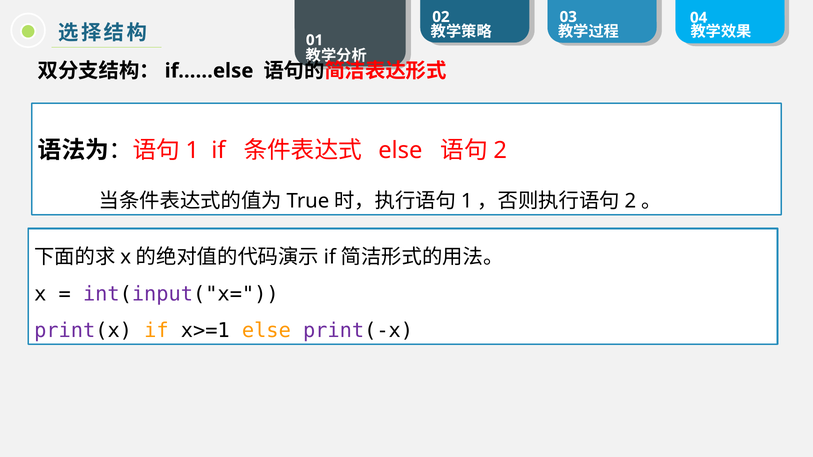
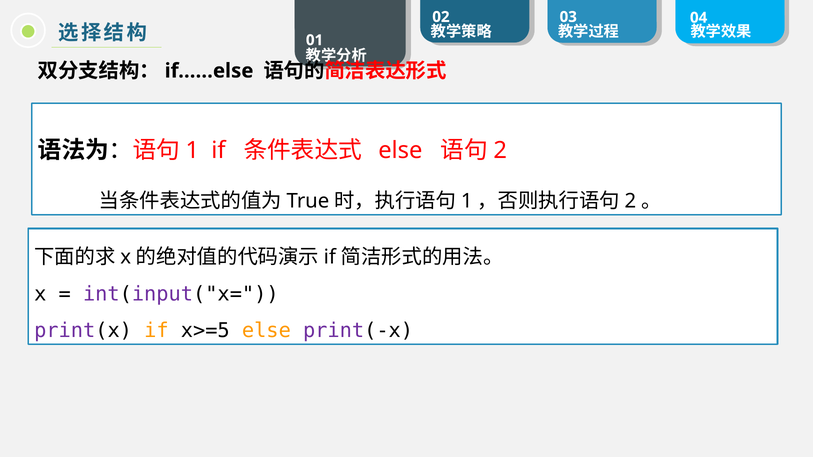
x>=1: x>=1 -> x>=5
